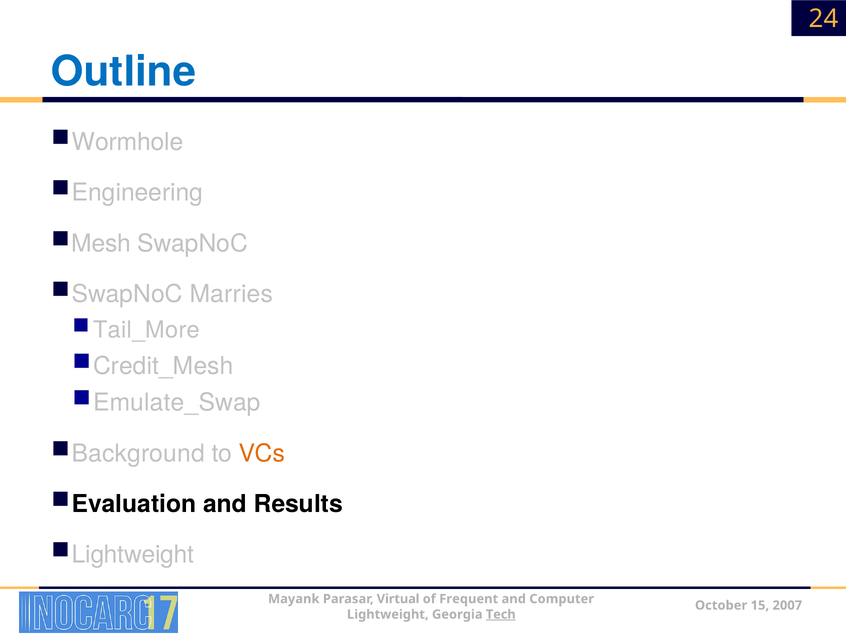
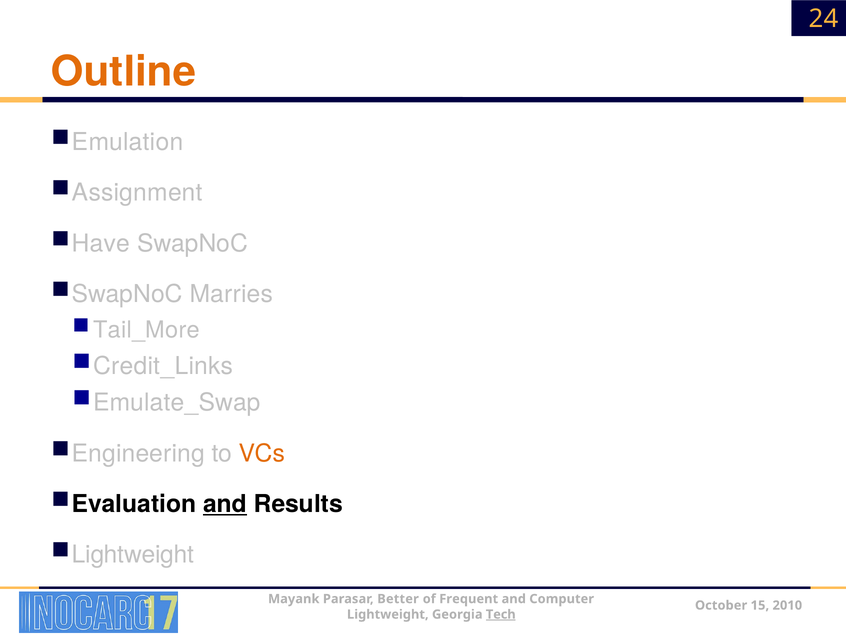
Outline colour: blue -> orange
Wormhole: Wormhole -> Emulation
Engineering: Engineering -> Assignment
Mesh: Mesh -> Have
Credit_Mesh: Credit_Mesh -> Credit_Links
Background: Background -> Engineering
and at (225, 504) underline: none -> present
Virtual: Virtual -> Better
2007: 2007 -> 2010
